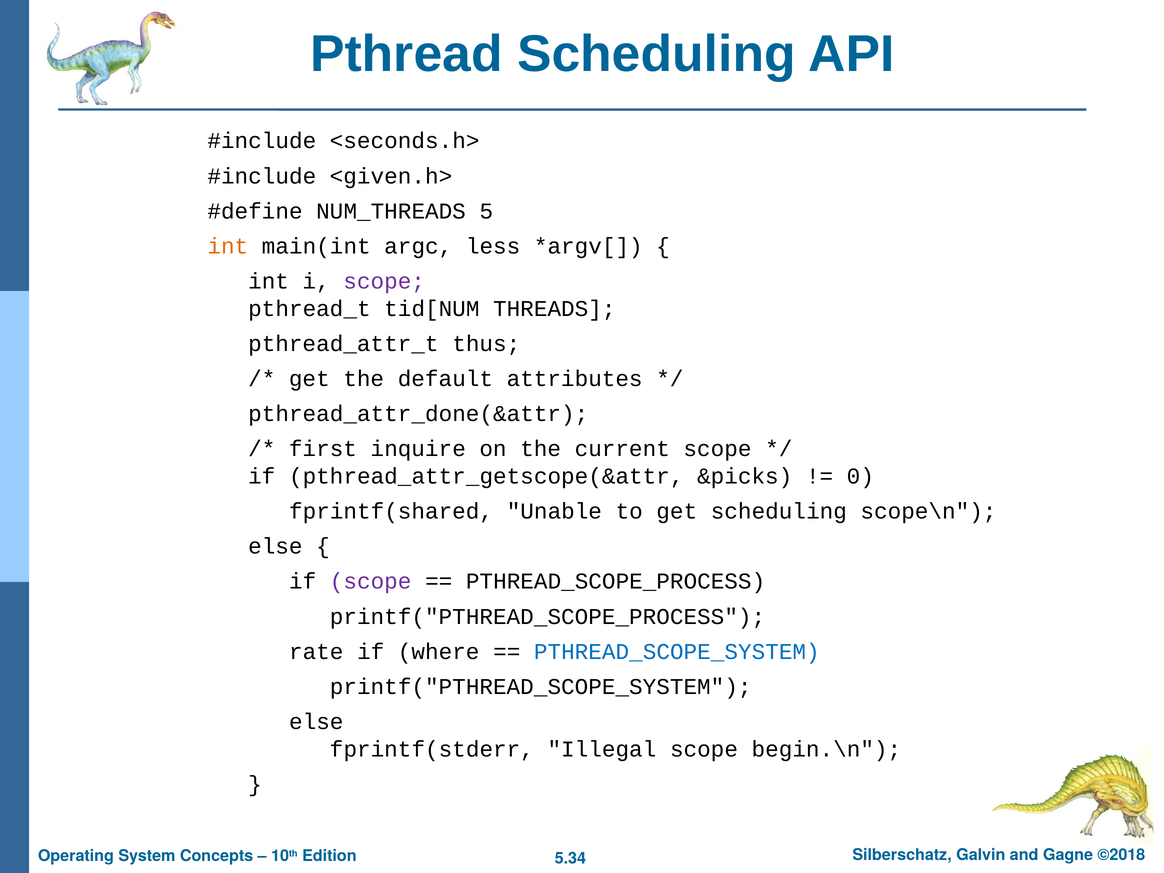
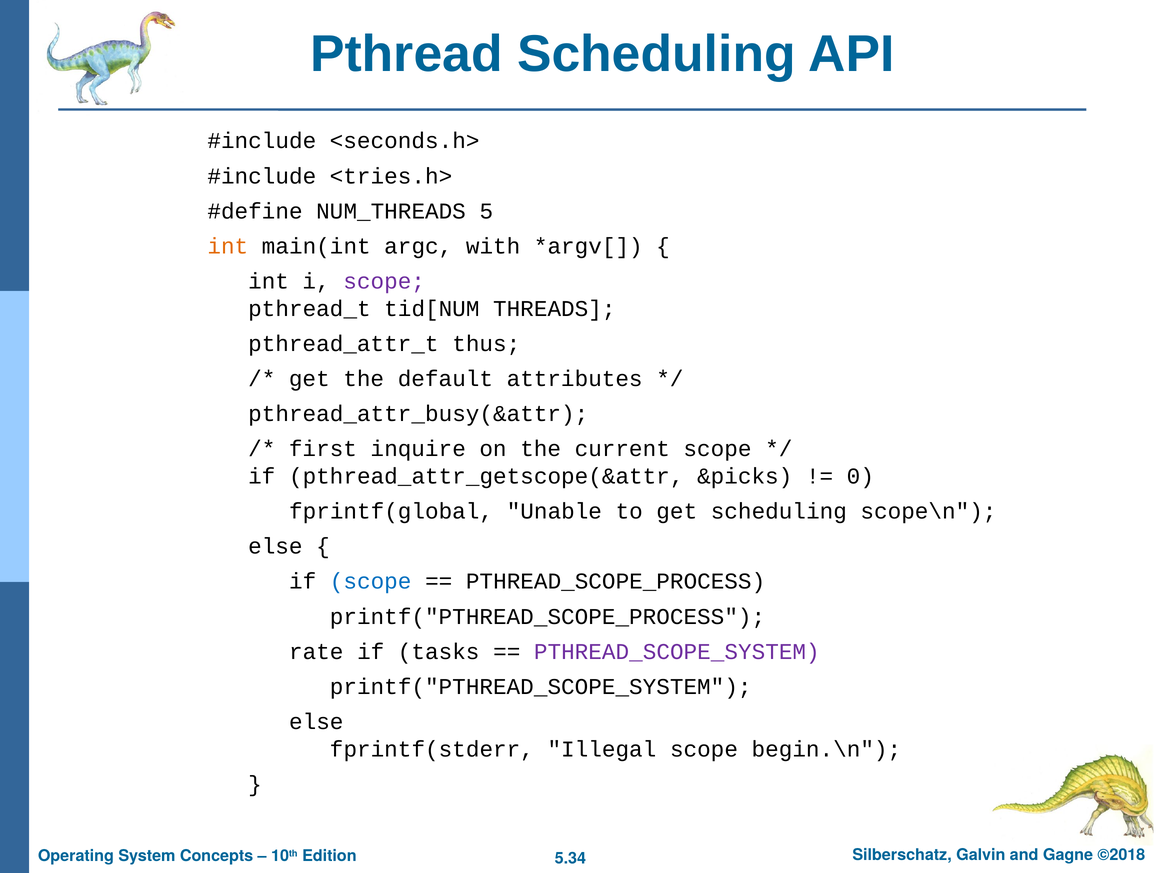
<given.h>: <given.h> -> <tries.h>
less: less -> with
pthread_attr_done(&attr: pthread_attr_done(&attr -> pthread_attr_busy(&attr
fprintf(shared: fprintf(shared -> fprintf(global
scope at (371, 581) colour: purple -> blue
where: where -> tasks
PTHREAD_SCOPE_SYSTEM colour: blue -> purple
